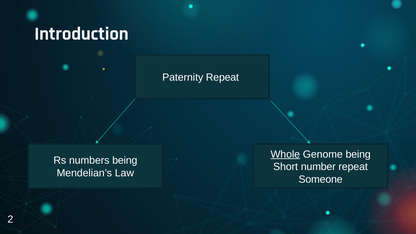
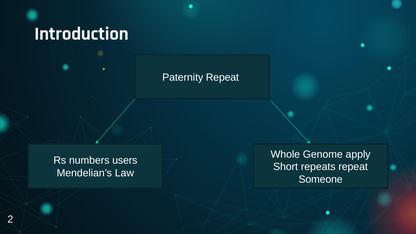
Whole underline: present -> none
Genome being: being -> apply
numbers being: being -> users
number: number -> repeats
